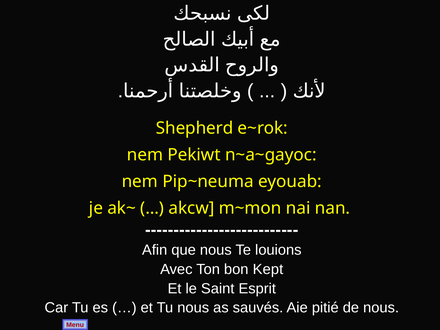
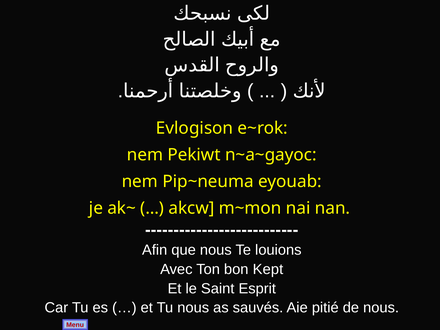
Shepherd: Shepherd -> Evlogison
